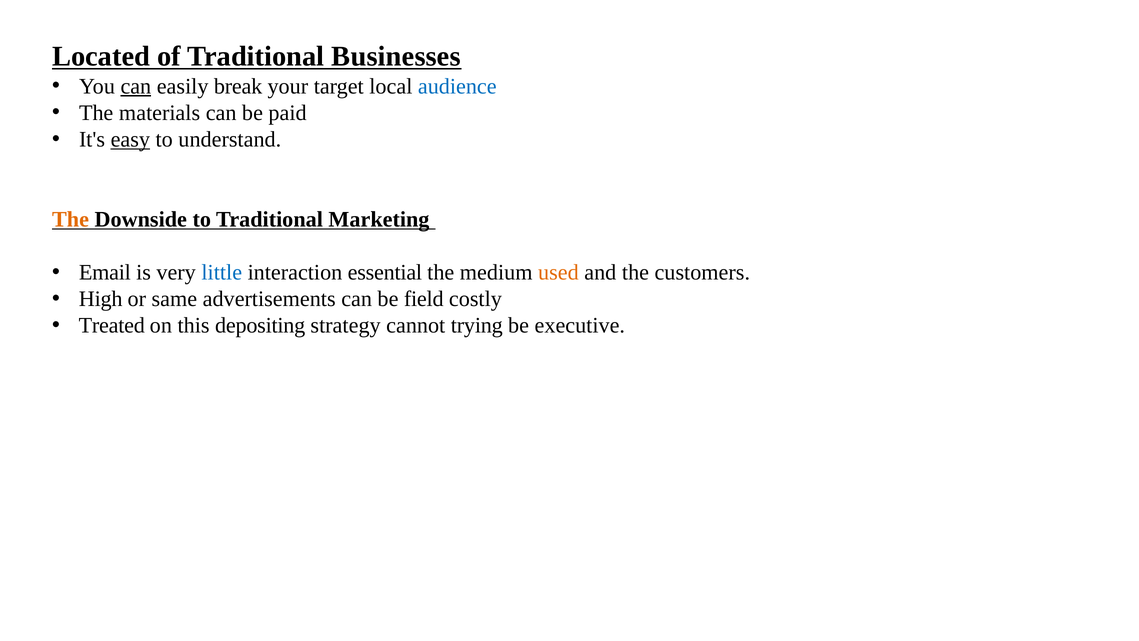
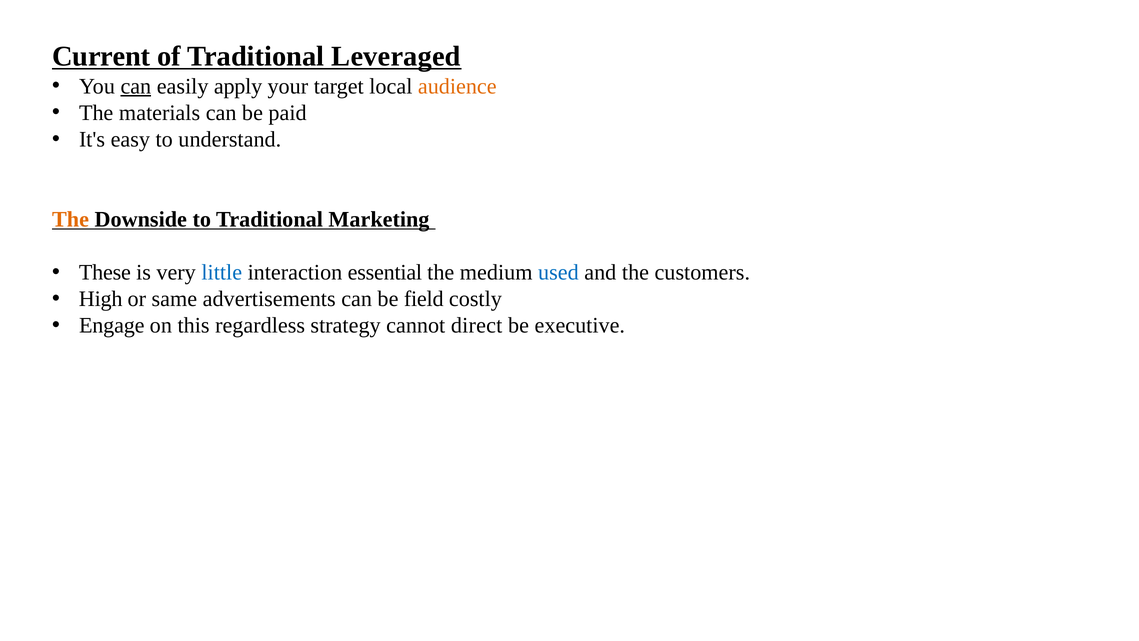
Located: Located -> Current
Businesses: Businesses -> Leveraged
break: break -> apply
audience colour: blue -> orange
easy underline: present -> none
Email: Email -> These
used colour: orange -> blue
Treated: Treated -> Engage
depositing: depositing -> regardless
trying: trying -> direct
